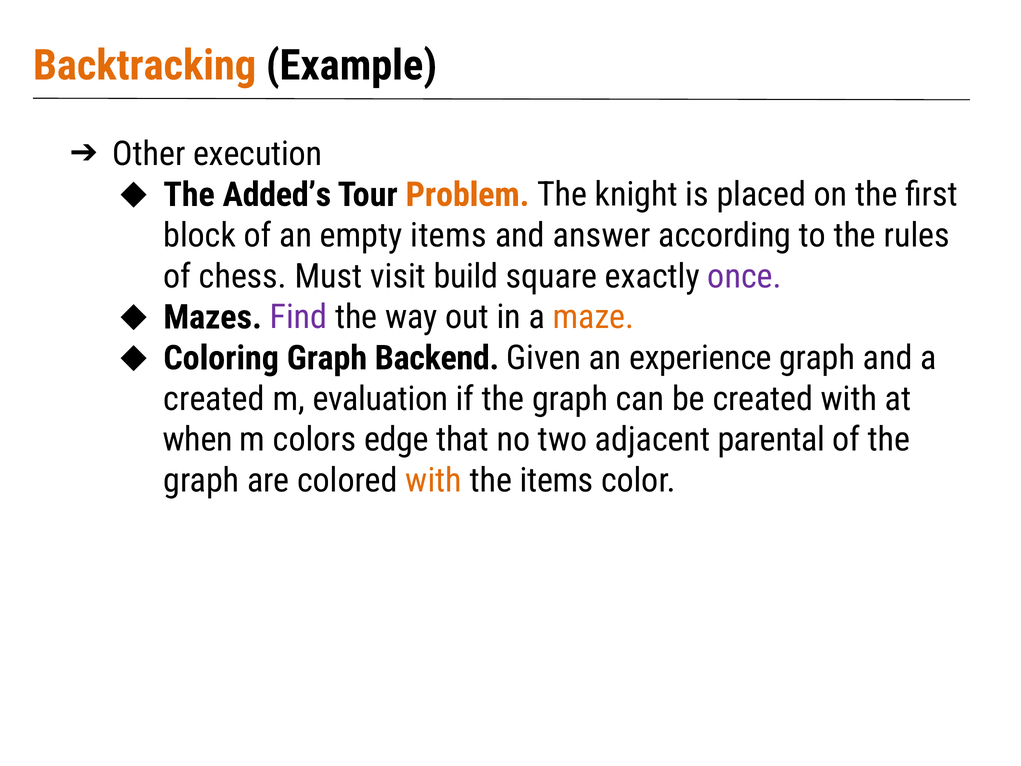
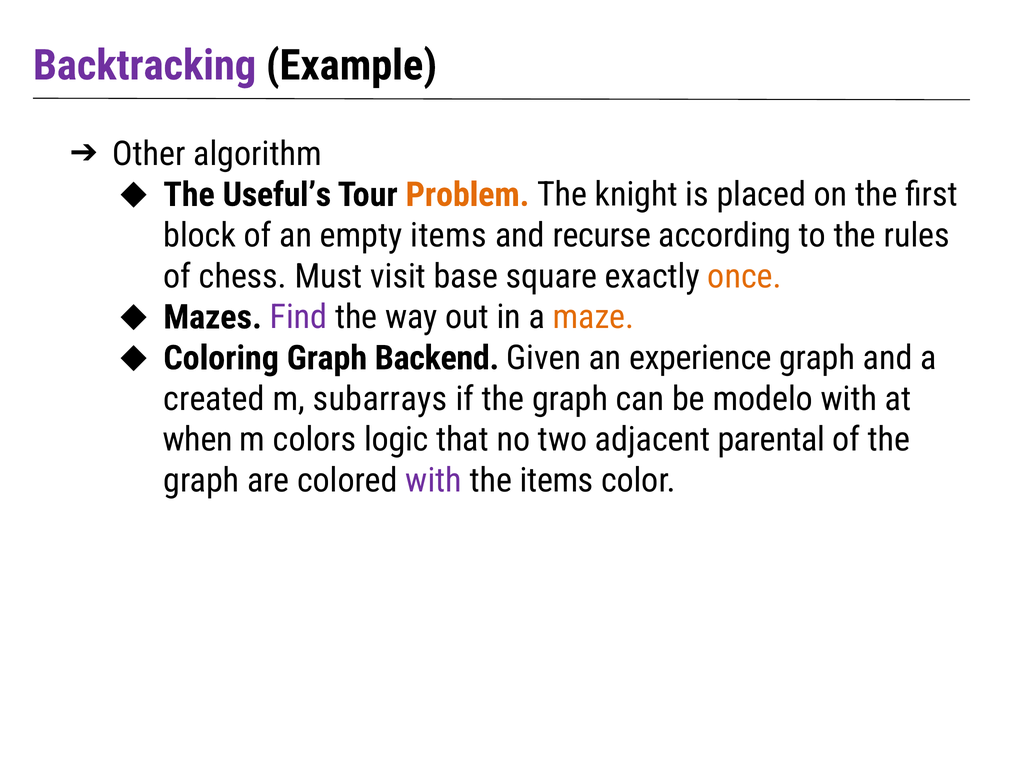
Backtracking colour: orange -> purple
execution: execution -> algorithm
Added’s: Added’s -> Useful’s
answer: answer -> recurse
build: build -> base
once colour: purple -> orange
evaluation: evaluation -> subarrays
be created: created -> modelo
edge: edge -> logic
with at (434, 480) colour: orange -> purple
